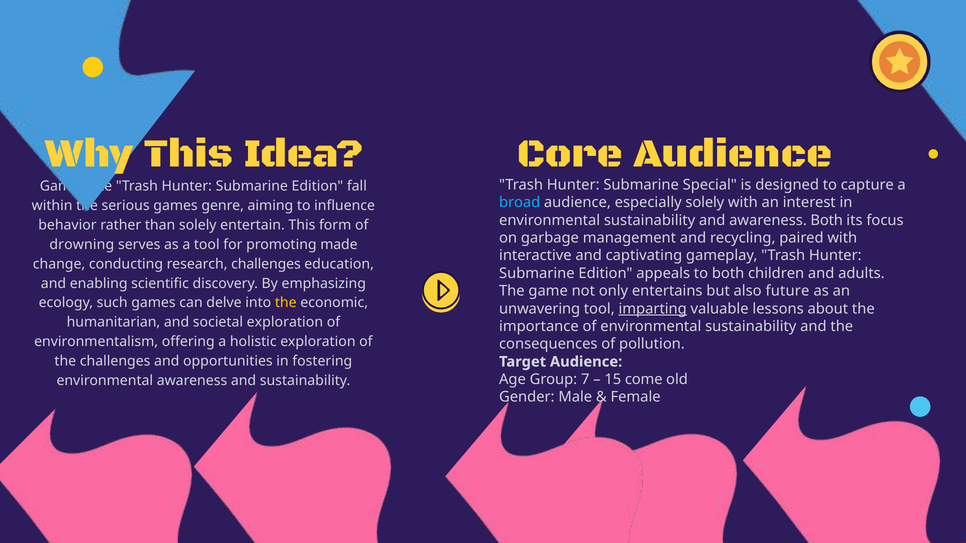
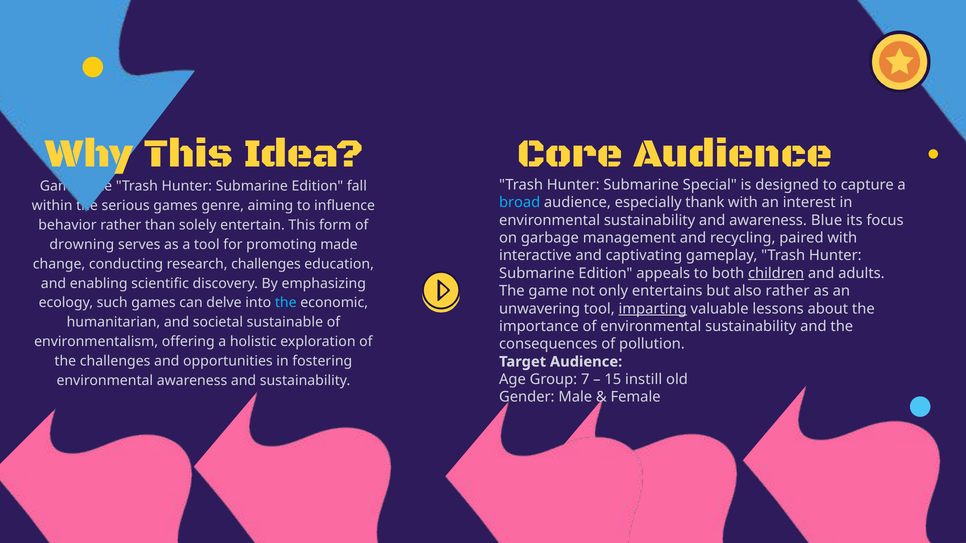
especially solely: solely -> thank
awareness Both: Both -> Blue
children underline: none -> present
also future: future -> rather
the at (286, 303) colour: yellow -> light blue
societal exploration: exploration -> sustainable
come: come -> instill
